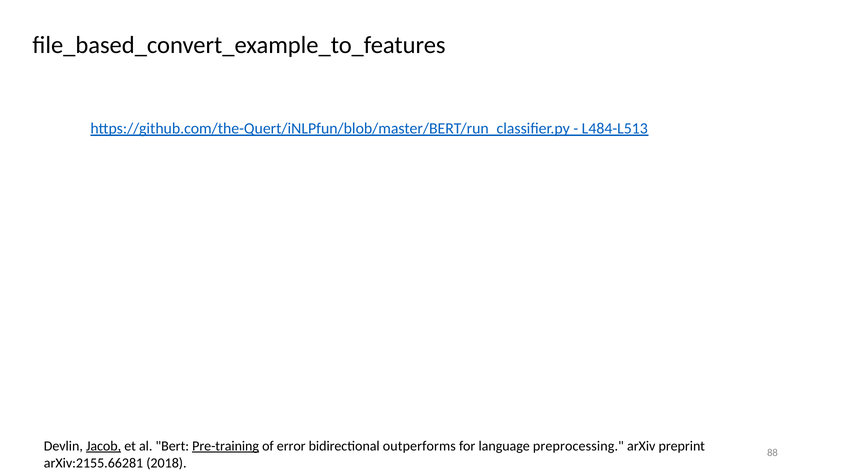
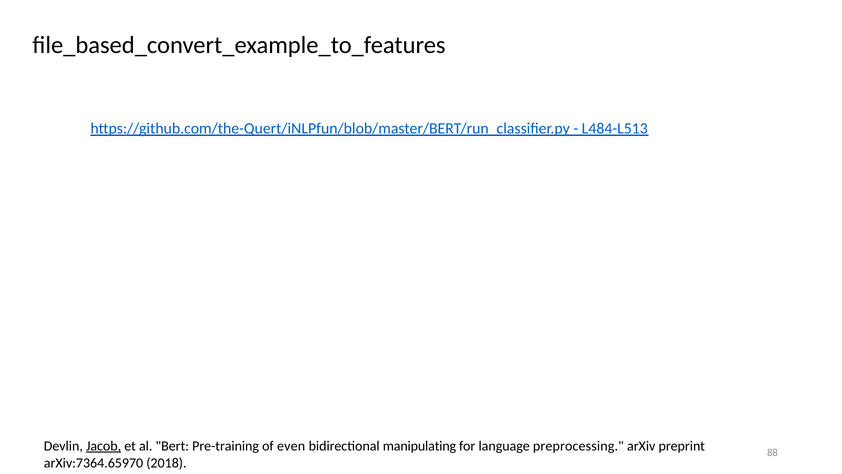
Pre-training underline: present -> none
error: error -> even
outperforms: outperforms -> manipulating
arXiv:2155.66281: arXiv:2155.66281 -> arXiv:7364.65970
